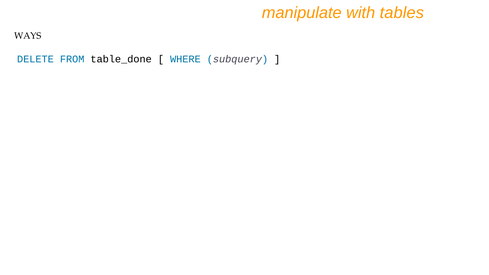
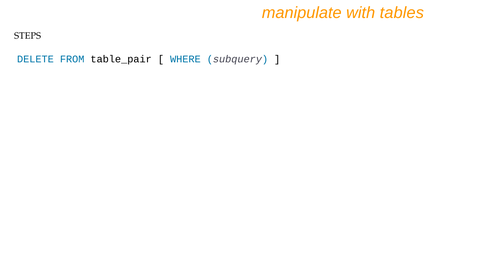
WAYS: WAYS -> STEPS
table_done: table_done -> table_pair
